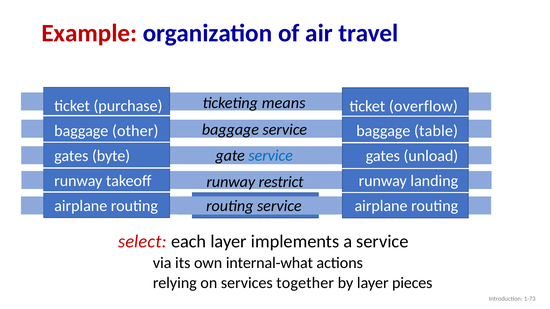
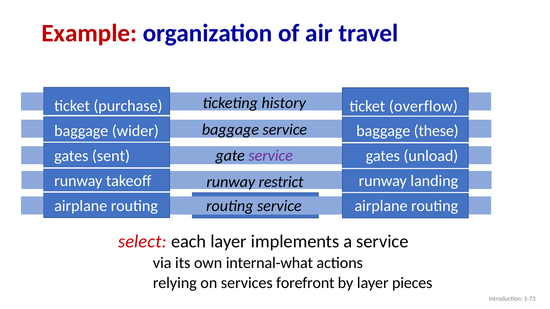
means: means -> history
other: other -> wider
table: table -> these
service at (271, 156) colour: blue -> purple
byte: byte -> sent
together: together -> forefront
